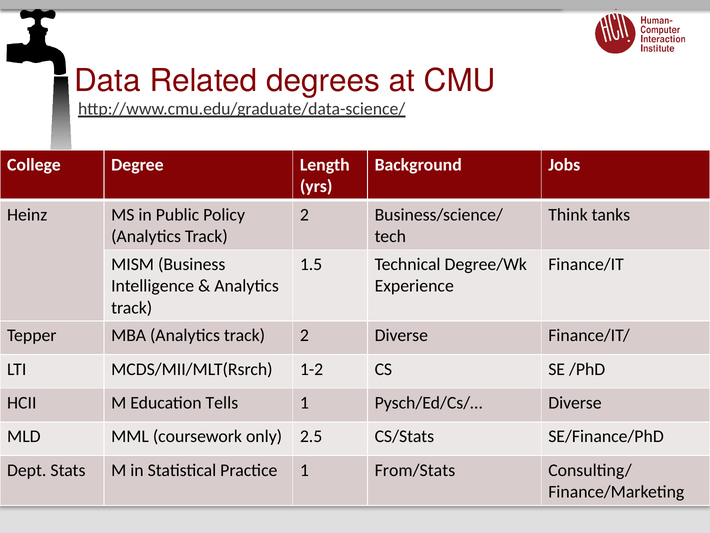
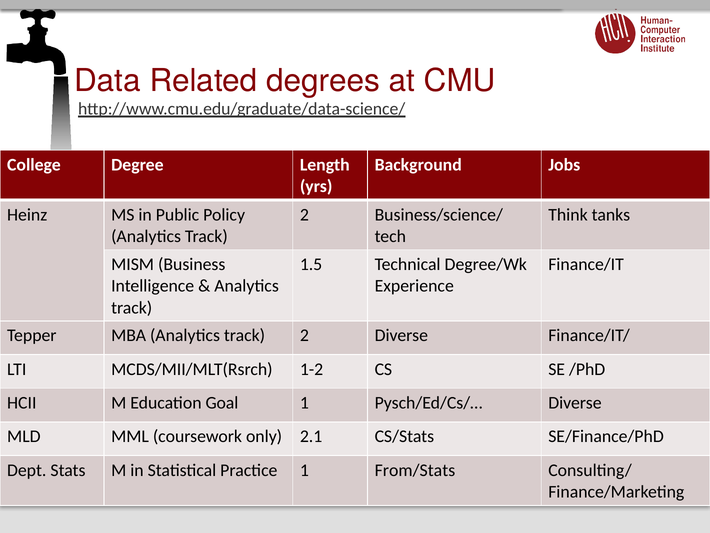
Tells: Tells -> Goal
2.5: 2.5 -> 2.1
